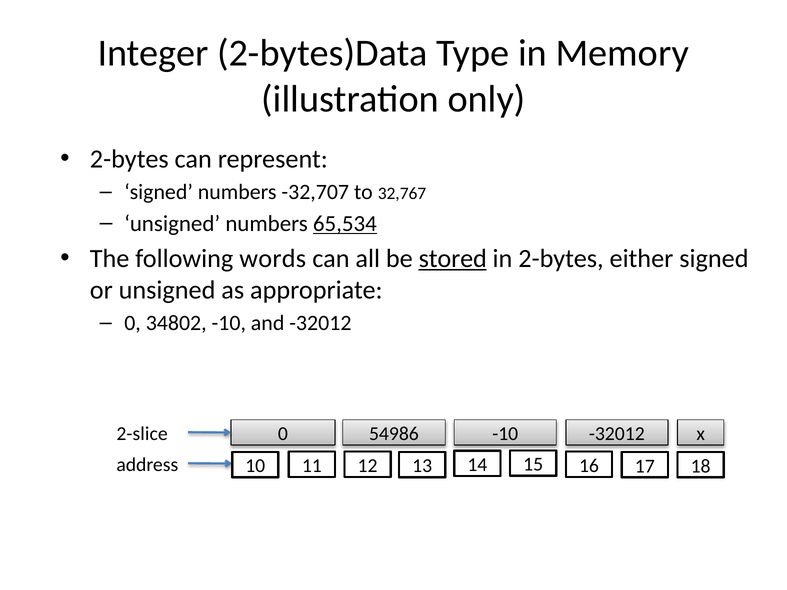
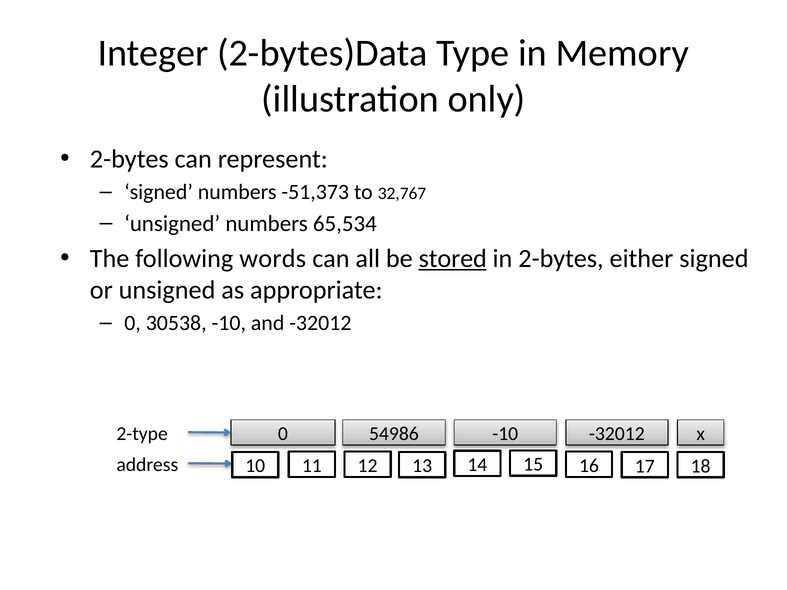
-32,707: -32,707 -> -51,373
65,534 underline: present -> none
34802: 34802 -> 30538
2-slice: 2-slice -> 2-type
